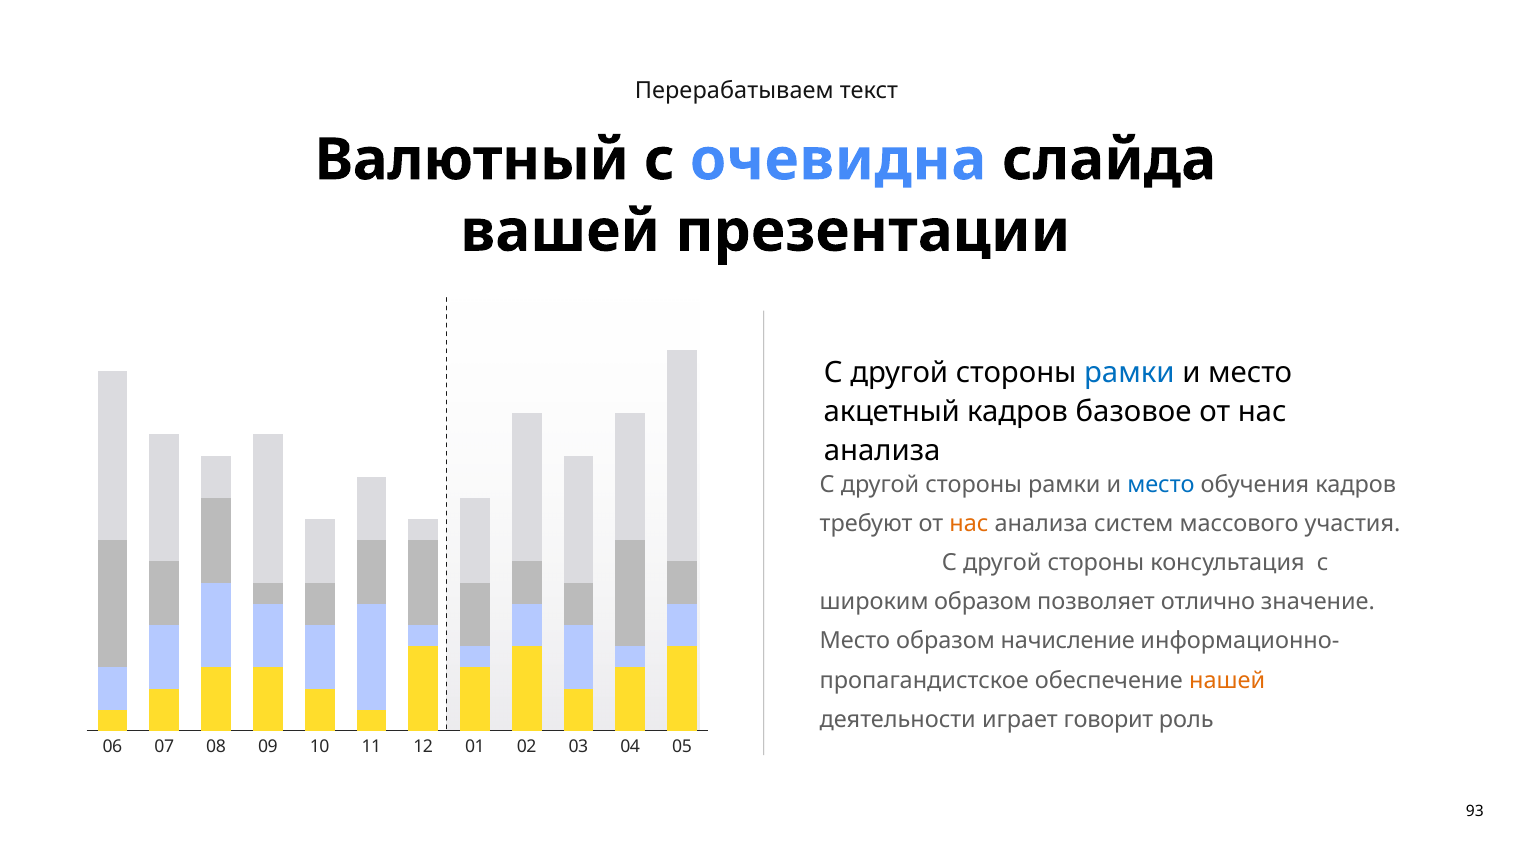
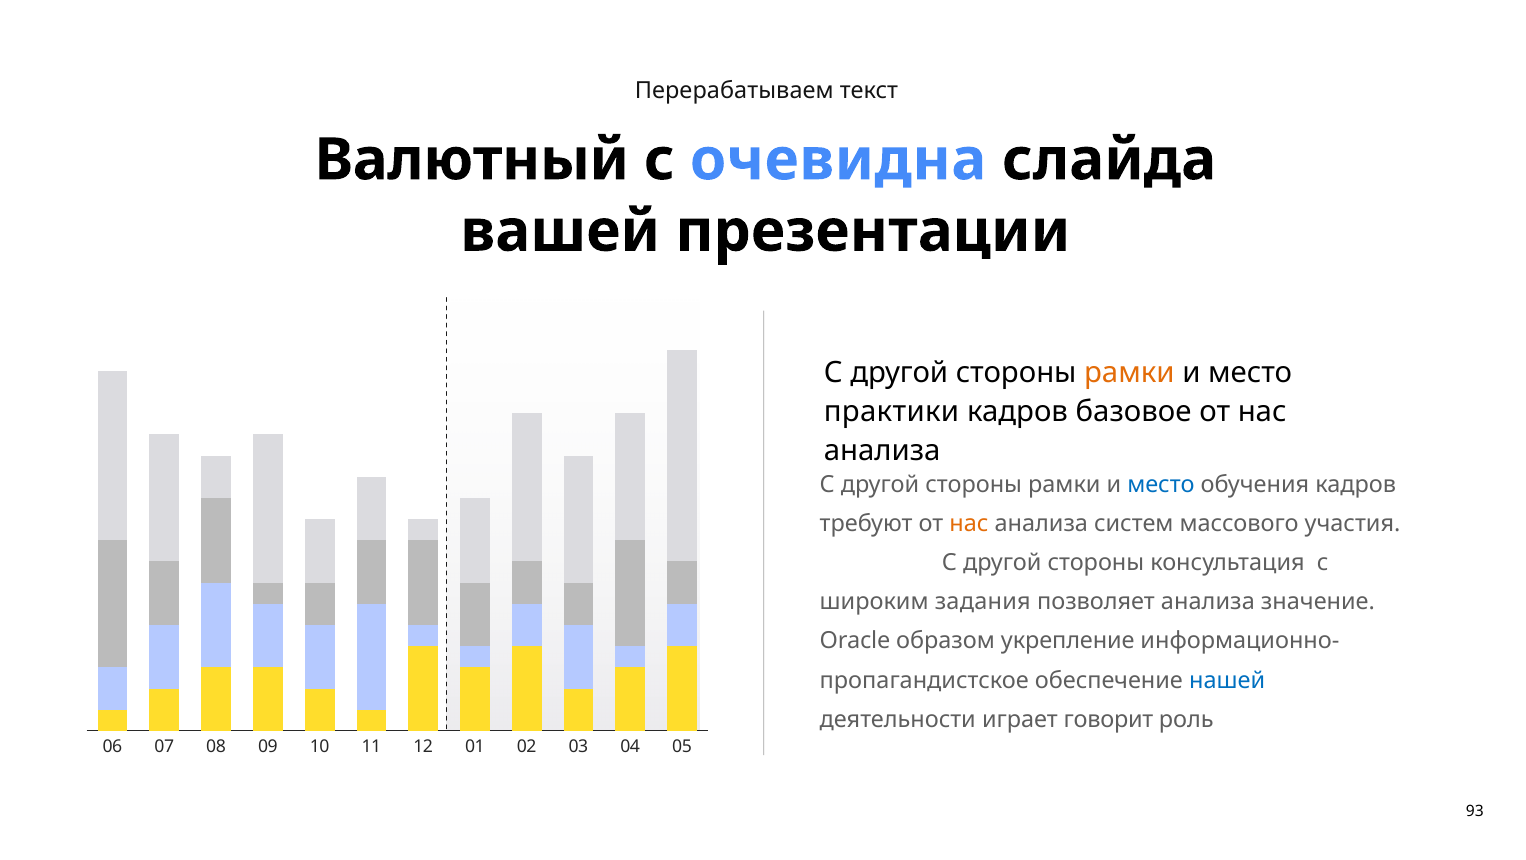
рамки at (1129, 373) colour: blue -> orange
акцетный: акцетный -> практики
широким образом: образом -> задания
позволяет отлично: отлично -> анализа
Место at (855, 641): Место -> Oracle
начисление: начисление -> укрепление
нашей colour: orange -> blue
